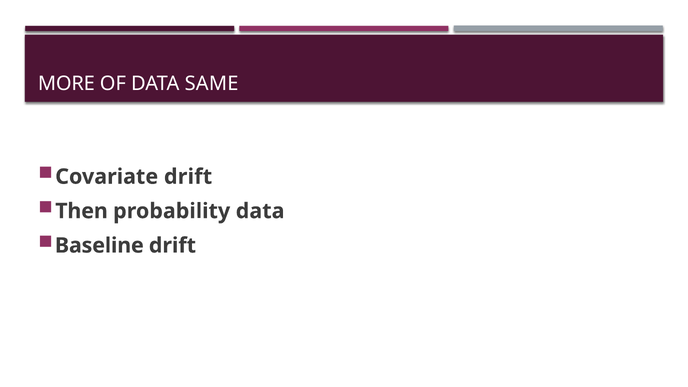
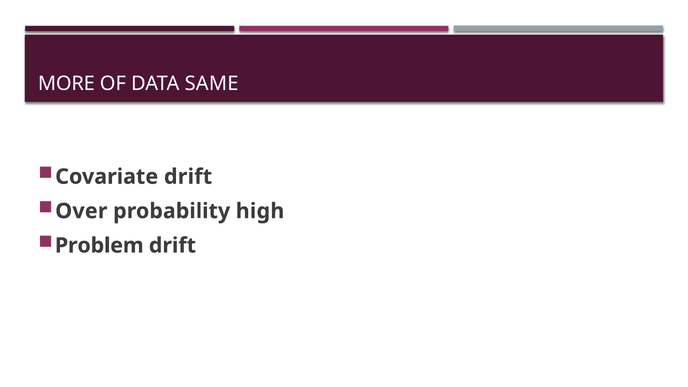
Then: Then -> Over
probability data: data -> high
Baseline: Baseline -> Problem
